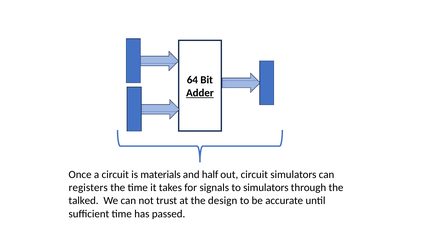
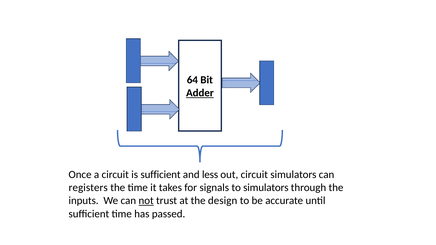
is materials: materials -> sufficient
half: half -> less
talked: talked -> inputs
not underline: none -> present
